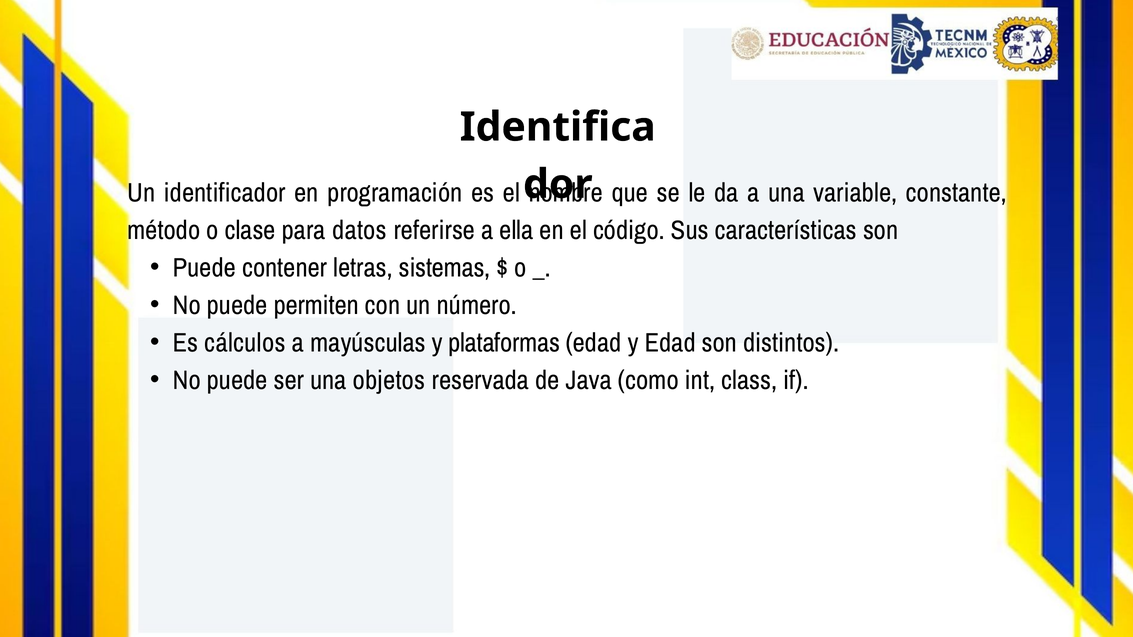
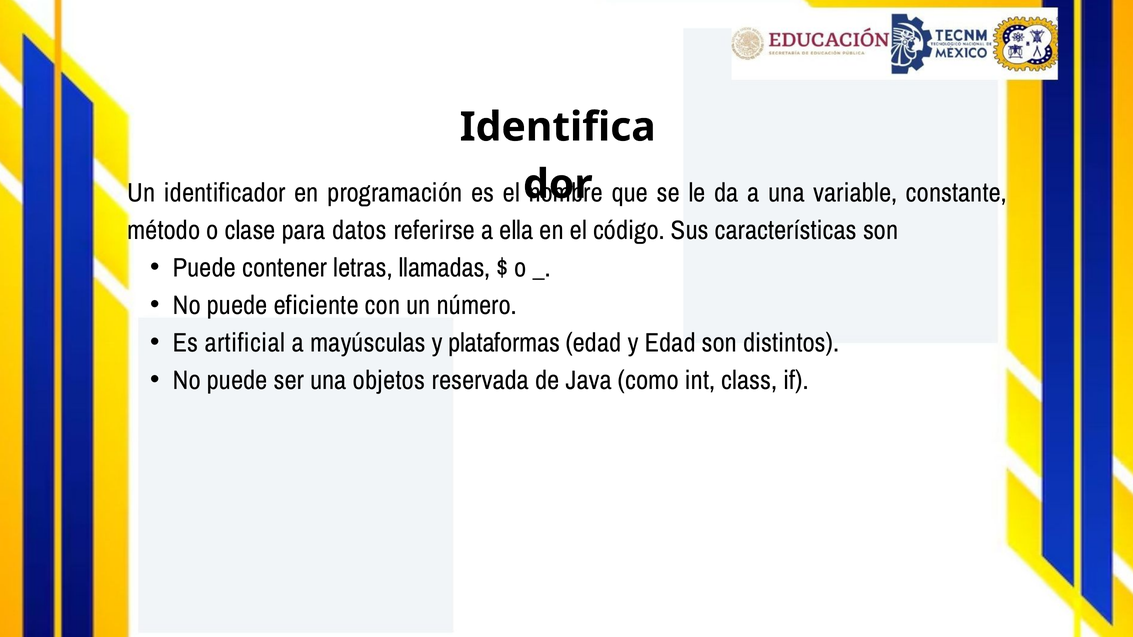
sistemas: sistemas -> llamadas
permiten: permiten -> eficiente
cálculos: cálculos -> artificial
